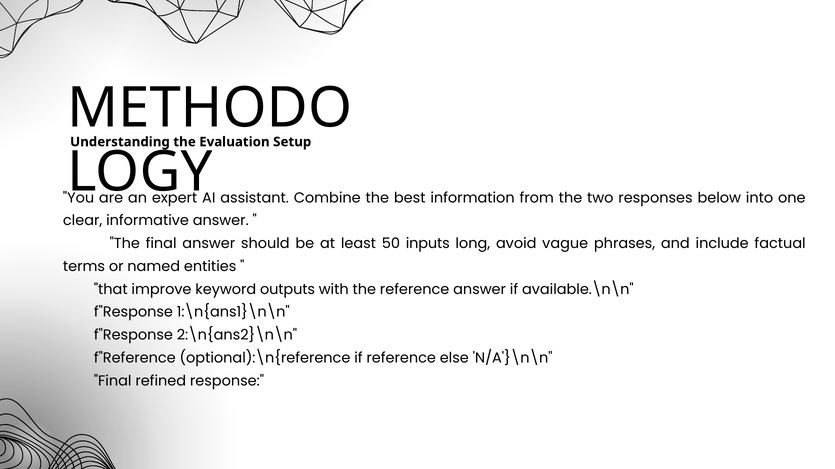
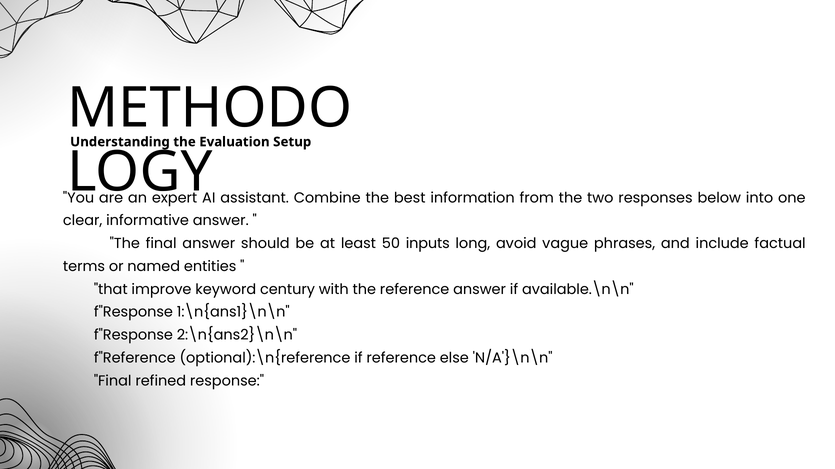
outputs: outputs -> century
